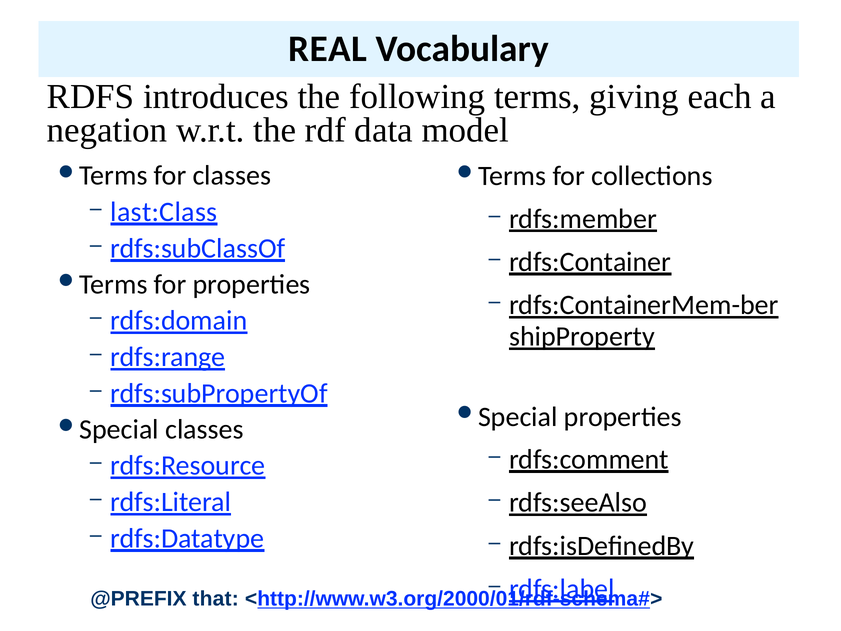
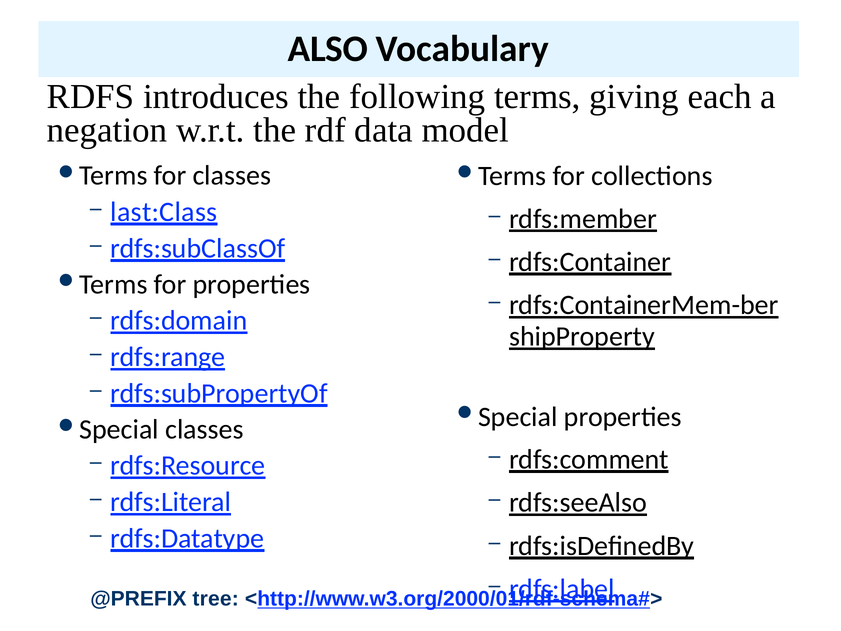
REAL: REAL -> ALSO
that: that -> tree
